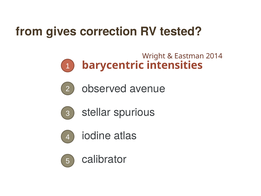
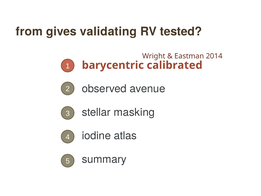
correction: correction -> validating
intensities: intensities -> calibrated
spurious: spurious -> masking
calibrator: calibrator -> summary
